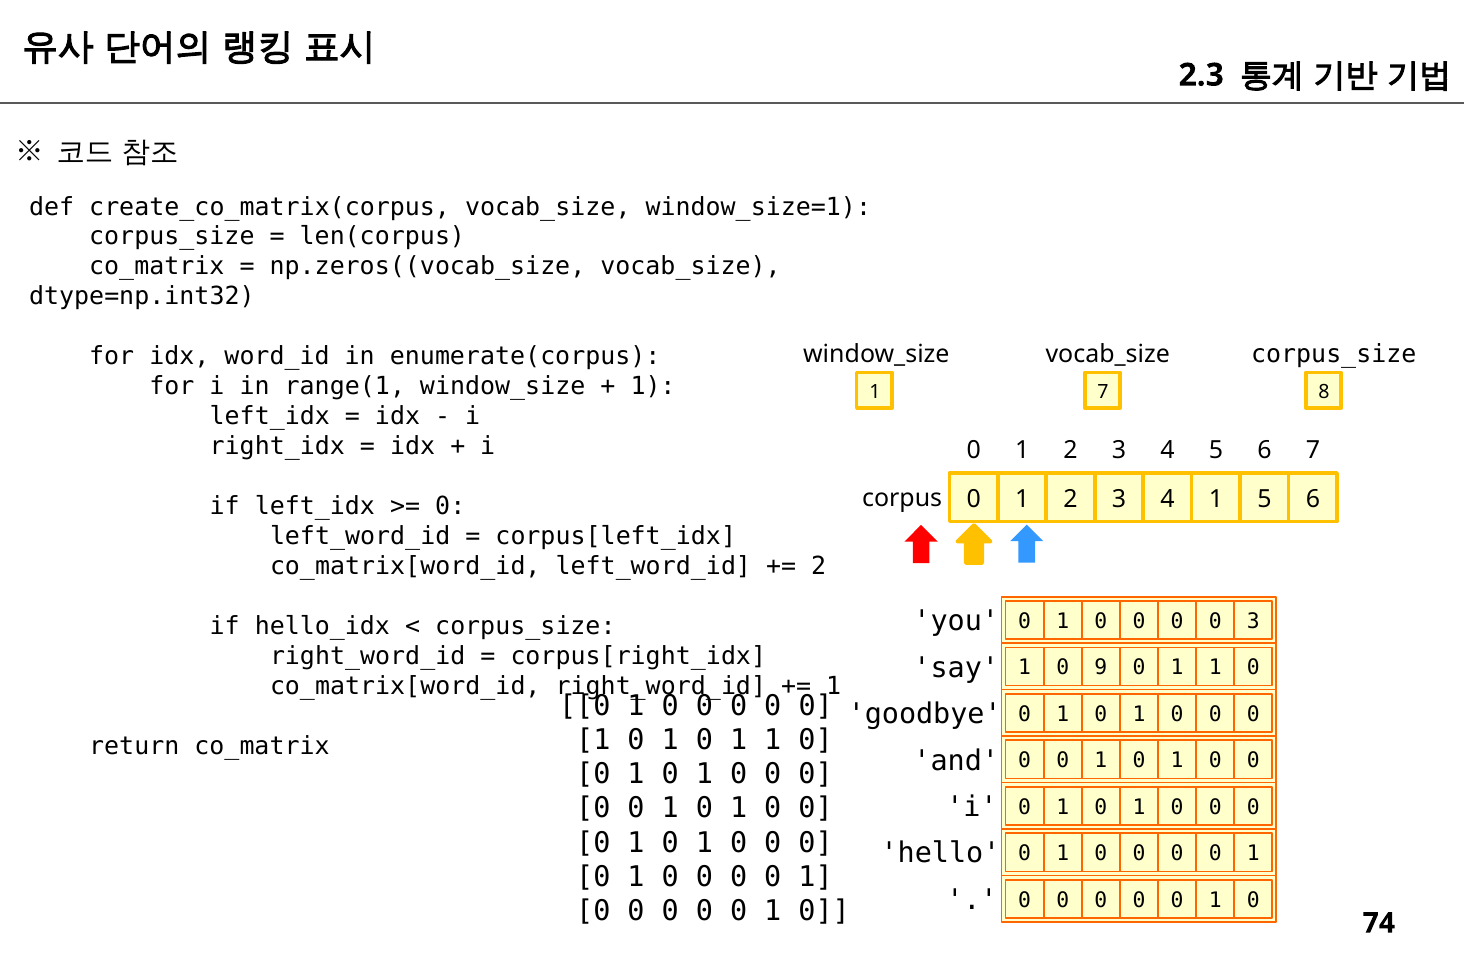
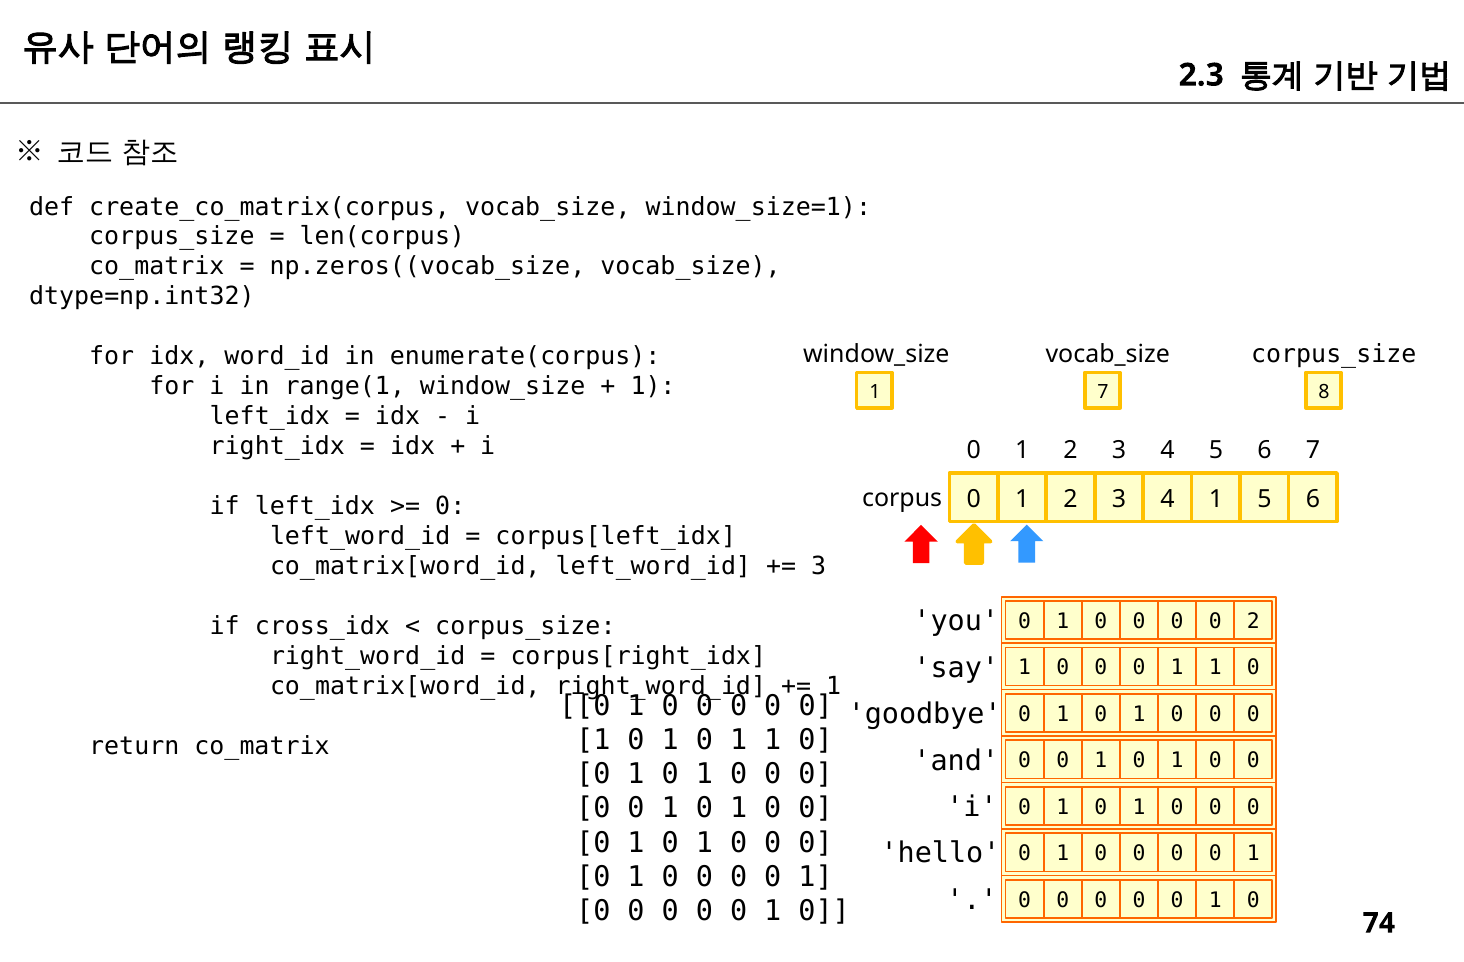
2 at (819, 566): 2 -> 3
0 3: 3 -> 2
hello_idx: hello_idx -> cross_idx
9 at (1101, 668): 9 -> 0
